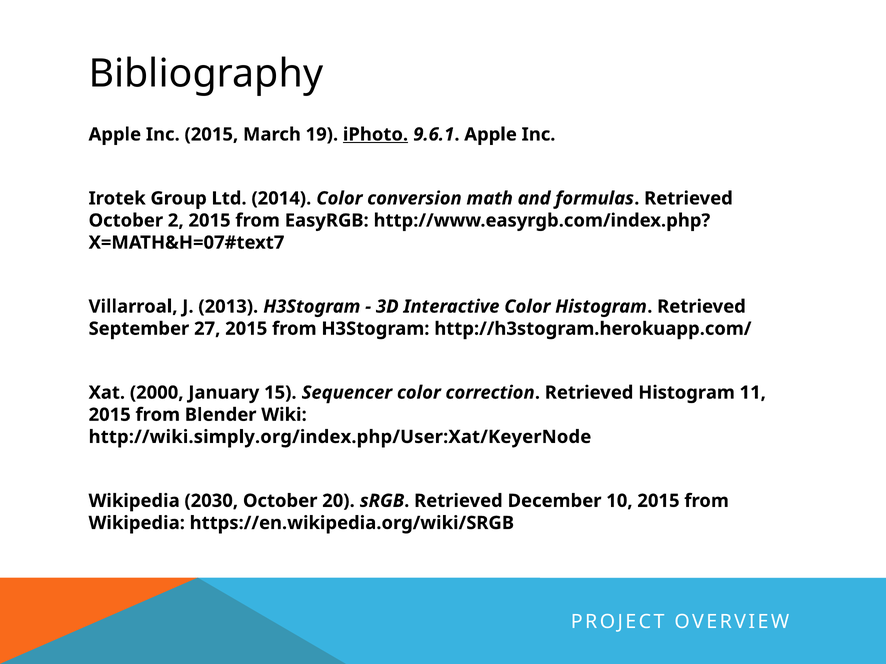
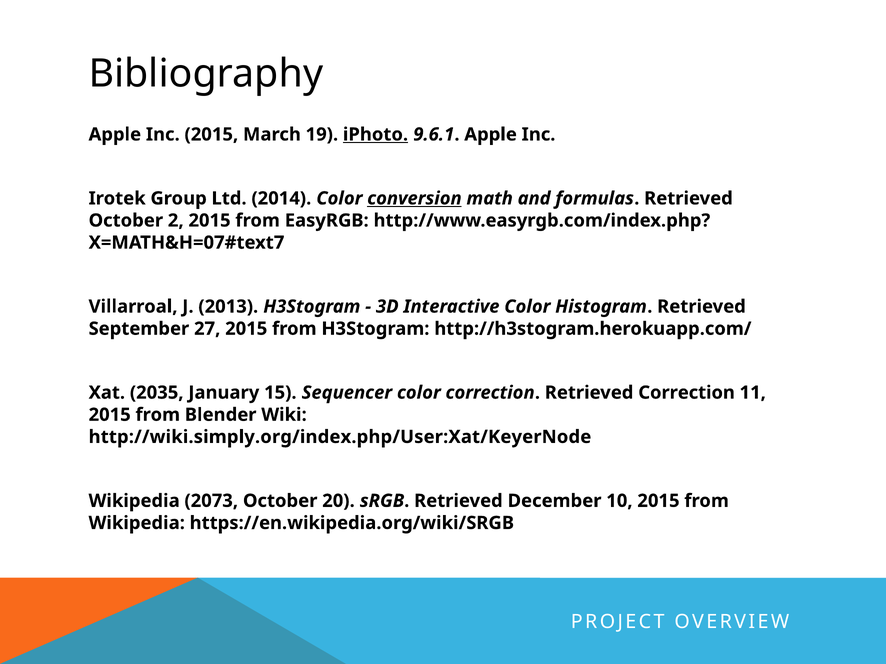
conversion underline: none -> present
2000: 2000 -> 2035
Retrieved Histogram: Histogram -> Correction
2030: 2030 -> 2073
